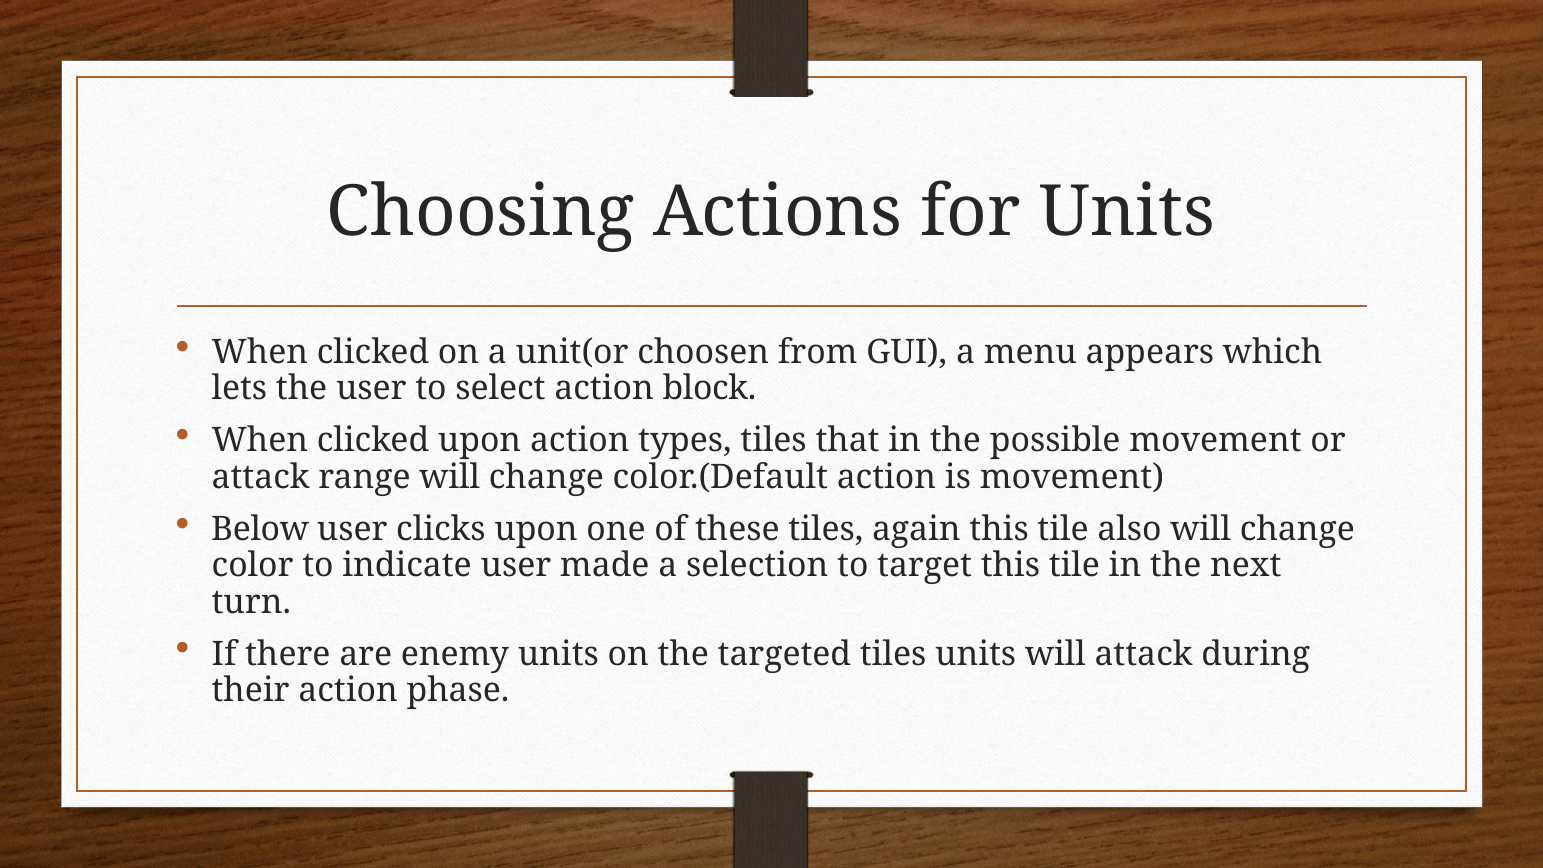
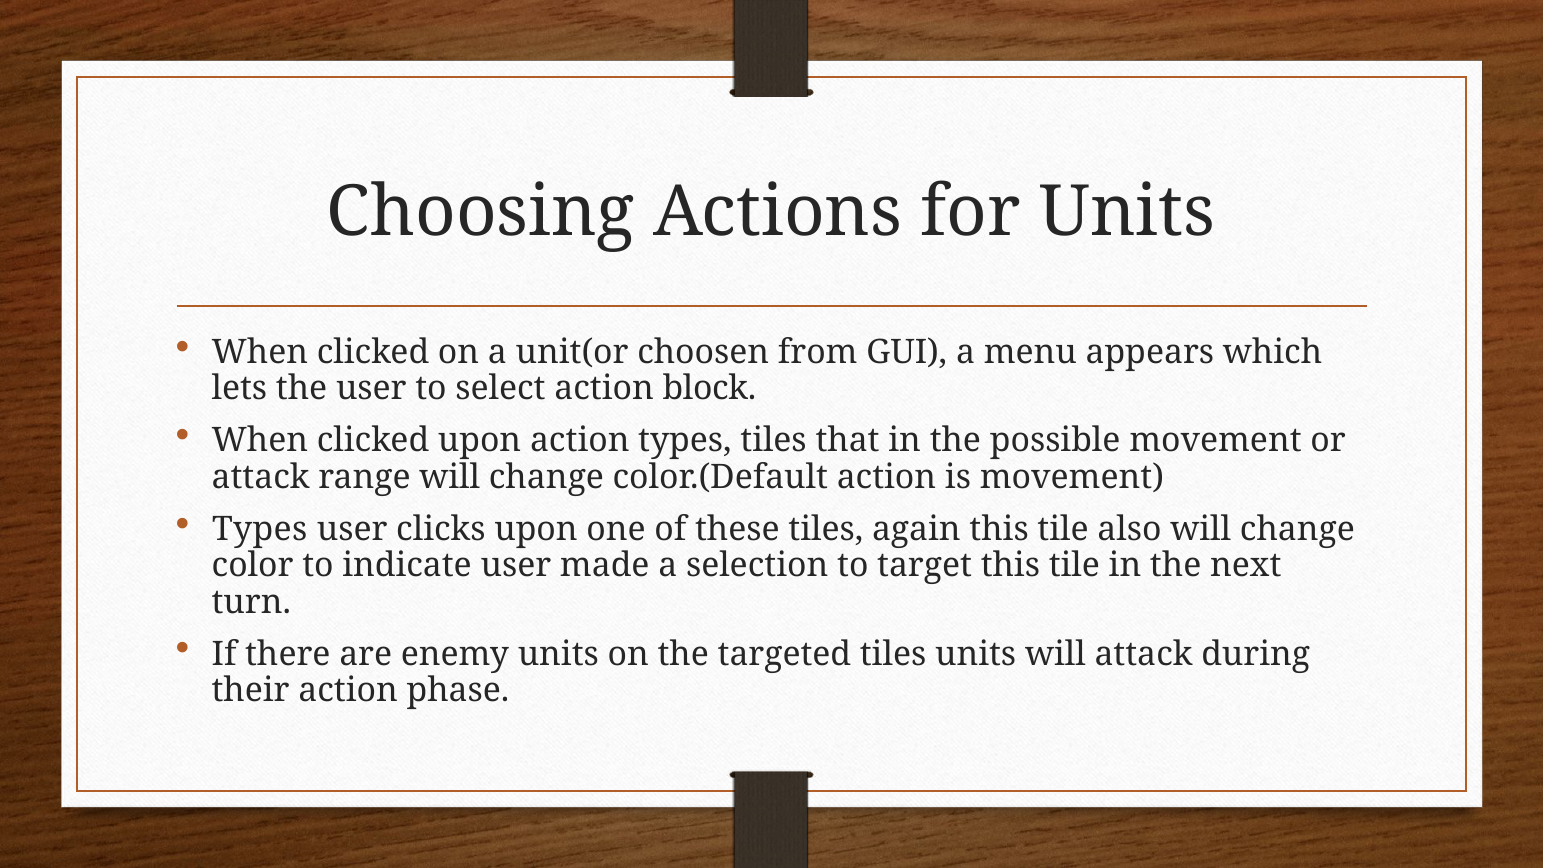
Below at (260, 529): Below -> Types
